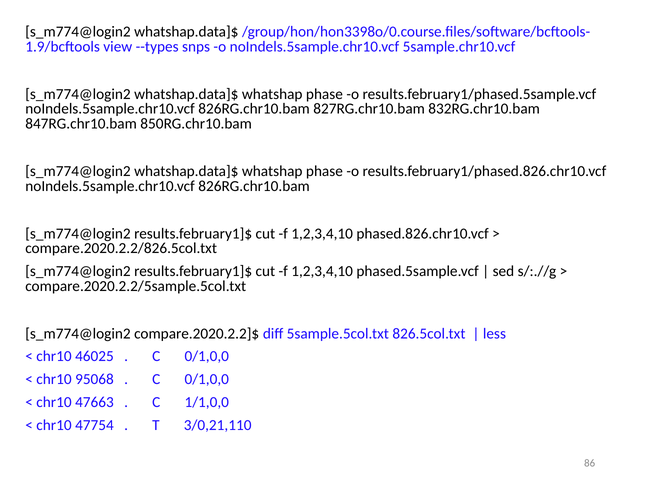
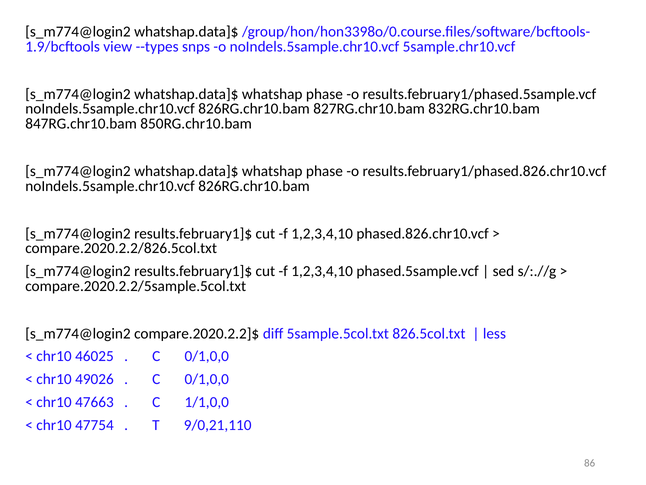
95068: 95068 -> 49026
3/0,21,110: 3/0,21,110 -> 9/0,21,110
